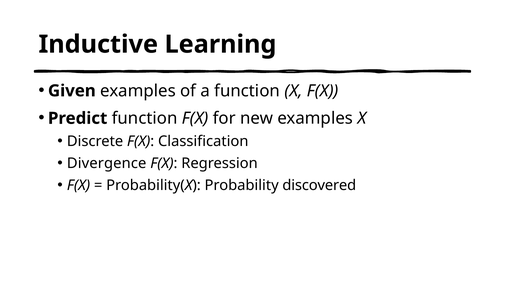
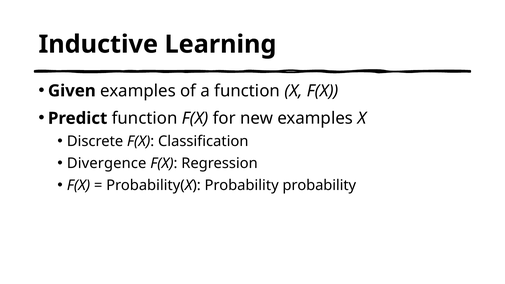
Probability discovered: discovered -> probability
